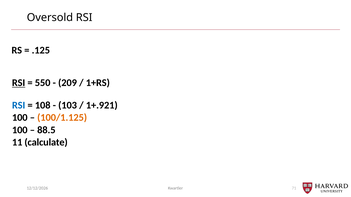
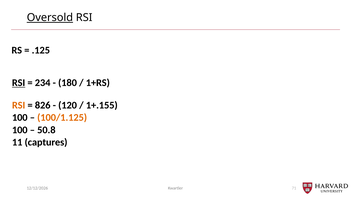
Oversold underline: none -> present
550: 550 -> 234
209: 209 -> 180
RSI at (19, 106) colour: blue -> orange
108: 108 -> 826
103: 103 -> 120
1+.921: 1+.921 -> 1+.155
88.5: 88.5 -> 50.8
calculate: calculate -> captures
